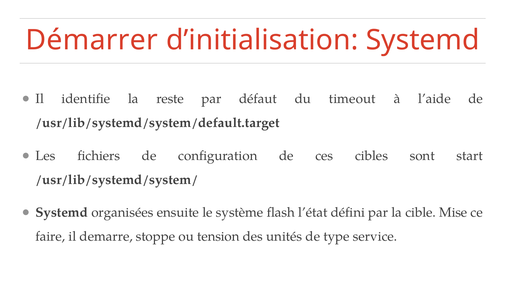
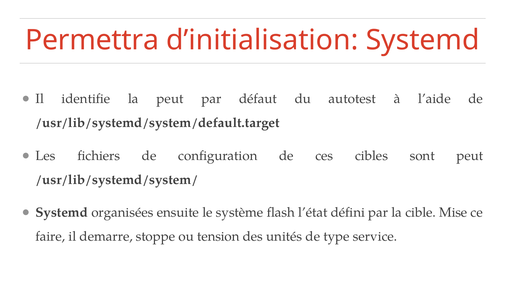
Démarrer: Démarrer -> Permettra
la reste: reste -> peut
timeout: timeout -> autotest
sont start: start -> peut
